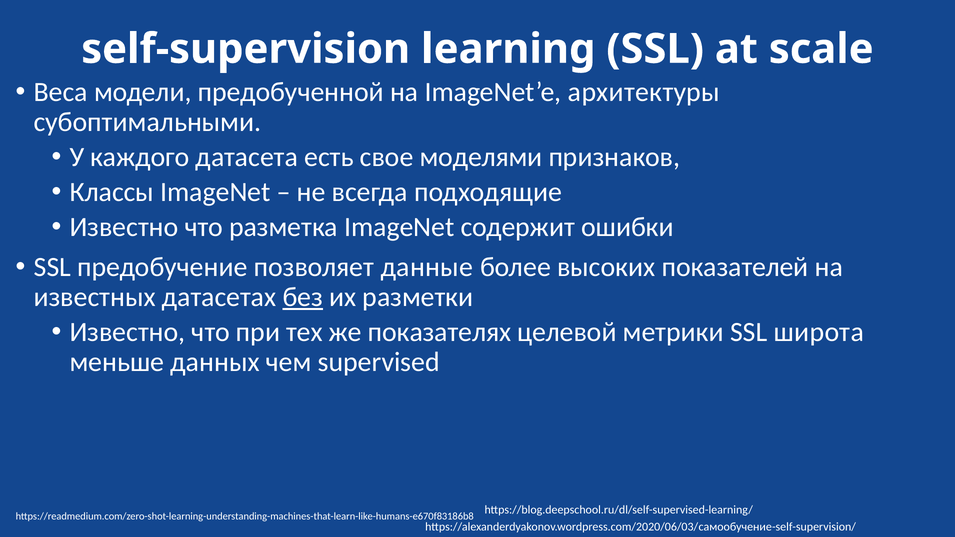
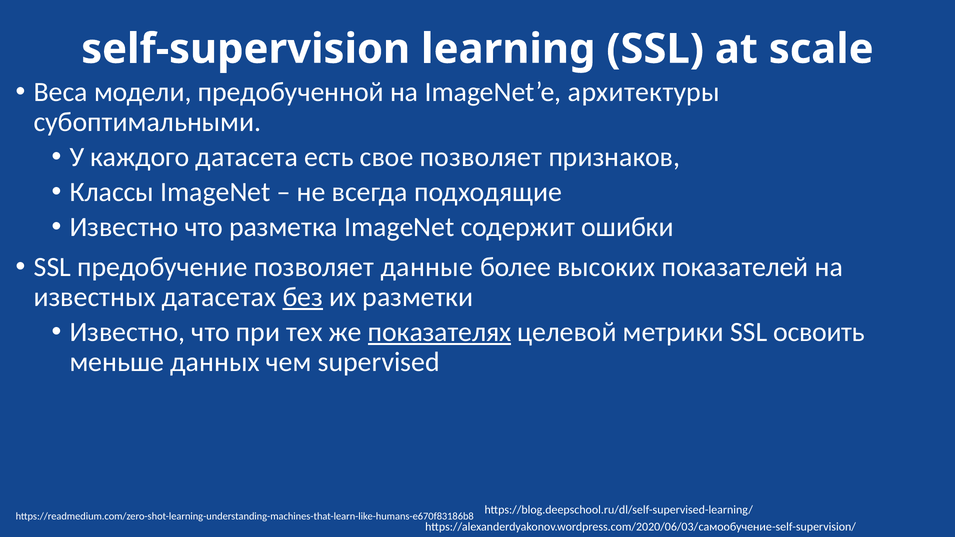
свое моделями: моделями -> позволяет
показателях underline: none -> present
широта: широта -> освоить
